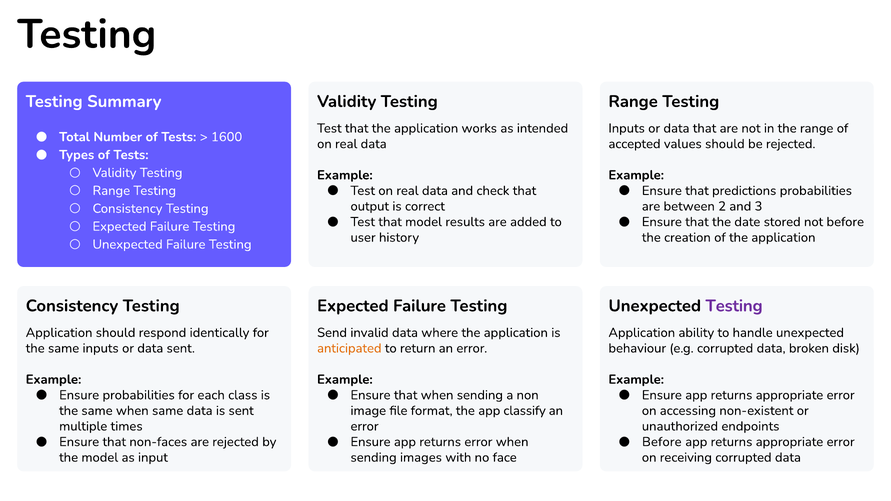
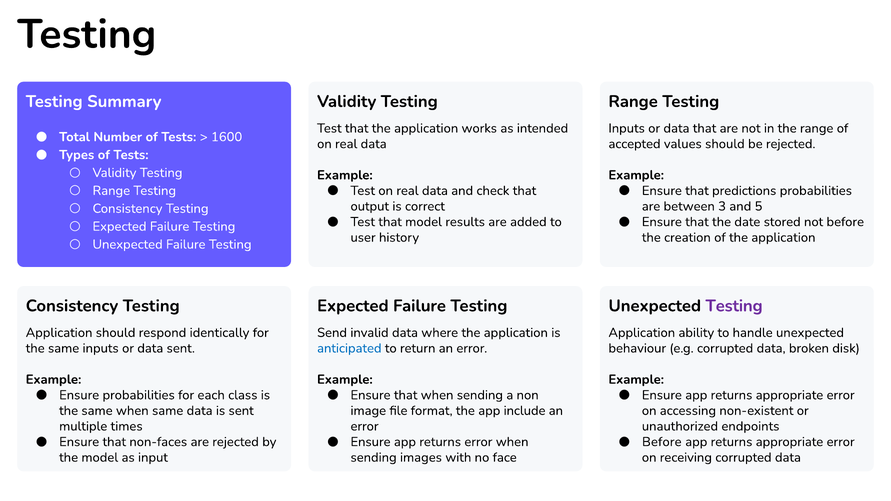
2: 2 -> 3
3: 3 -> 5
anticipated colour: orange -> blue
classify: classify -> include
